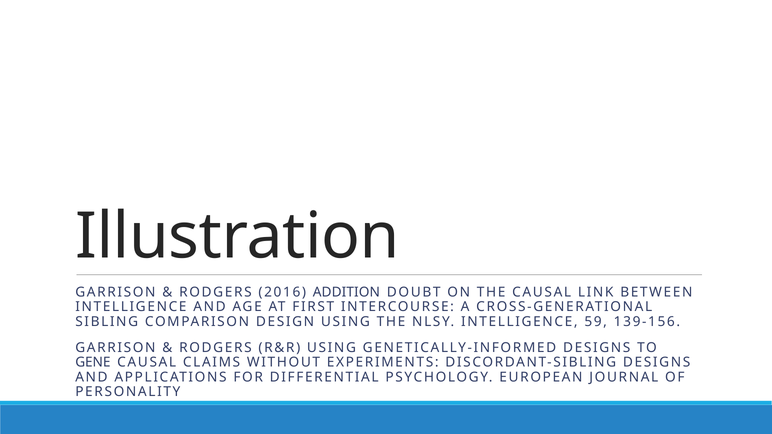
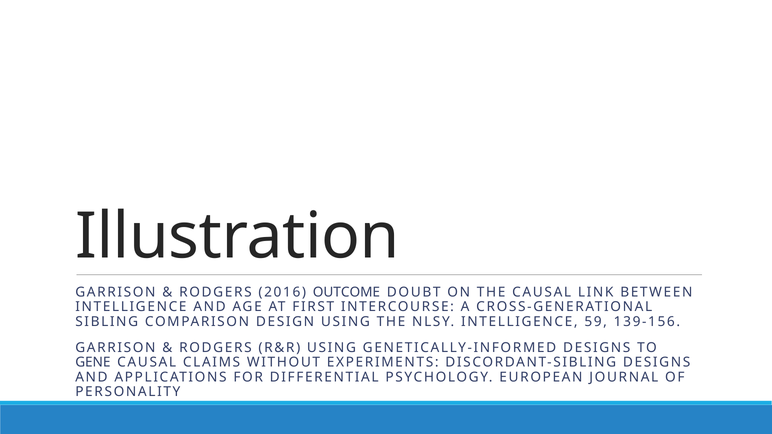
ADDITION: ADDITION -> OUTCOME
